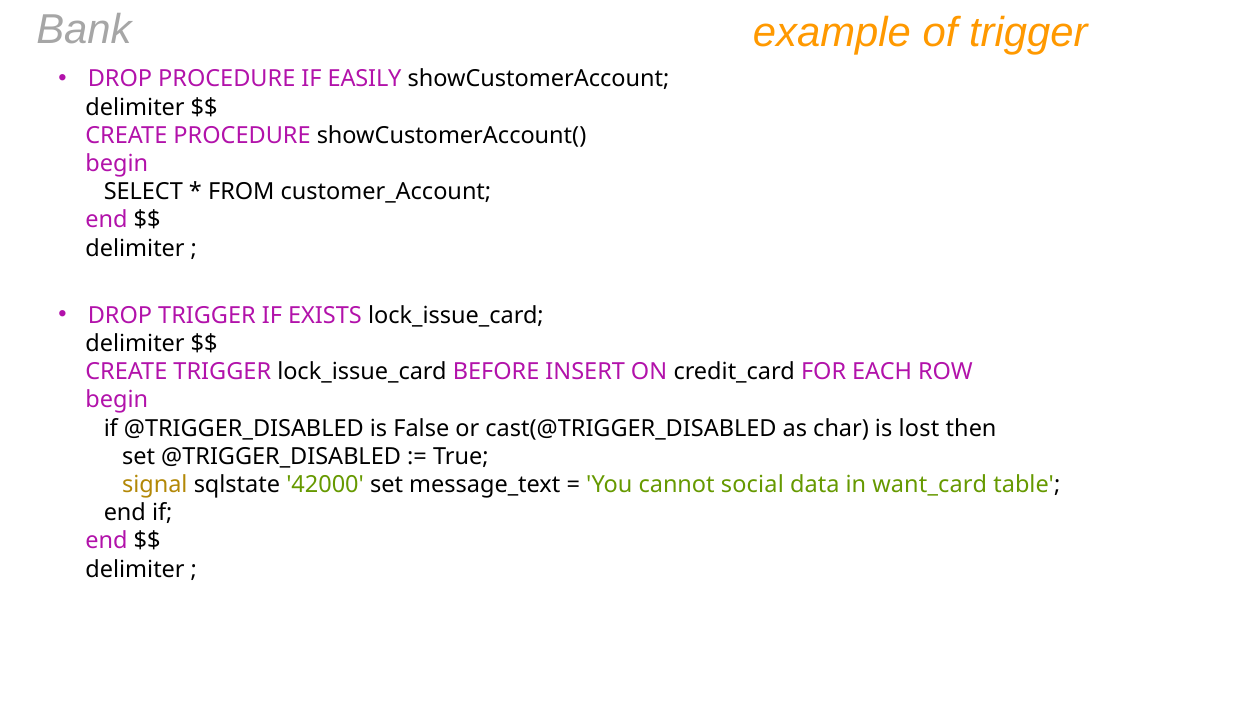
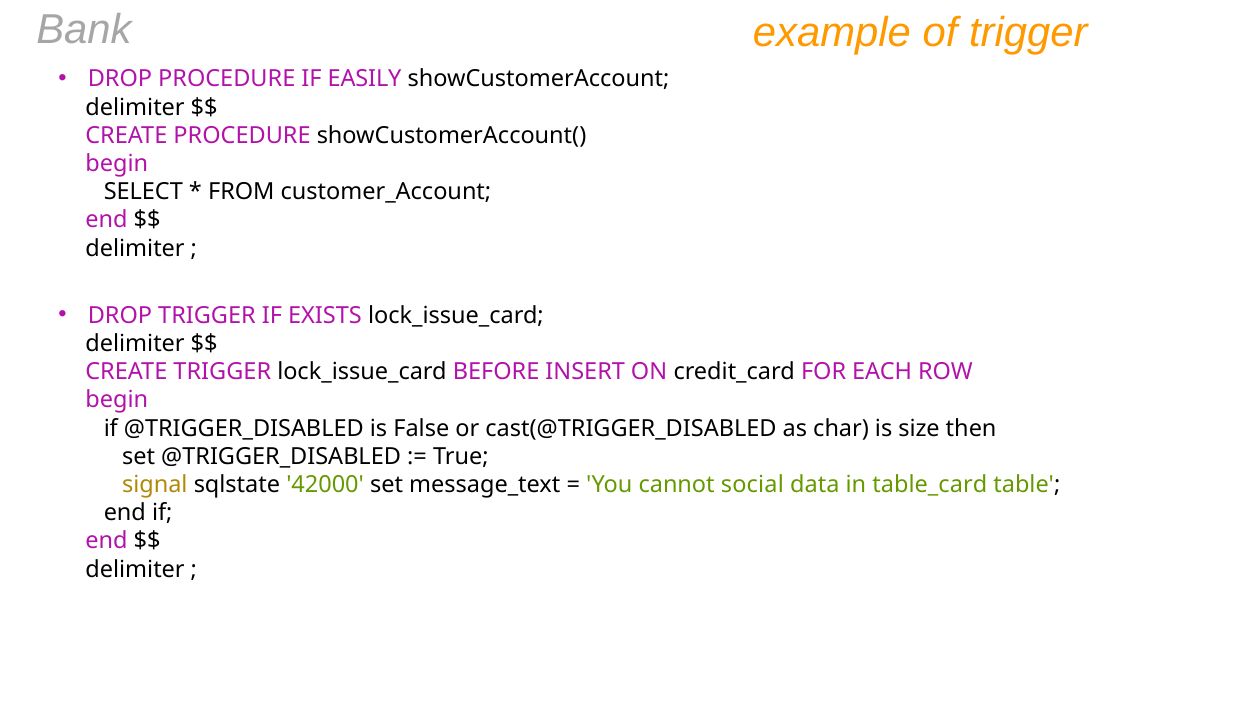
lost: lost -> size
want_card: want_card -> table_card
